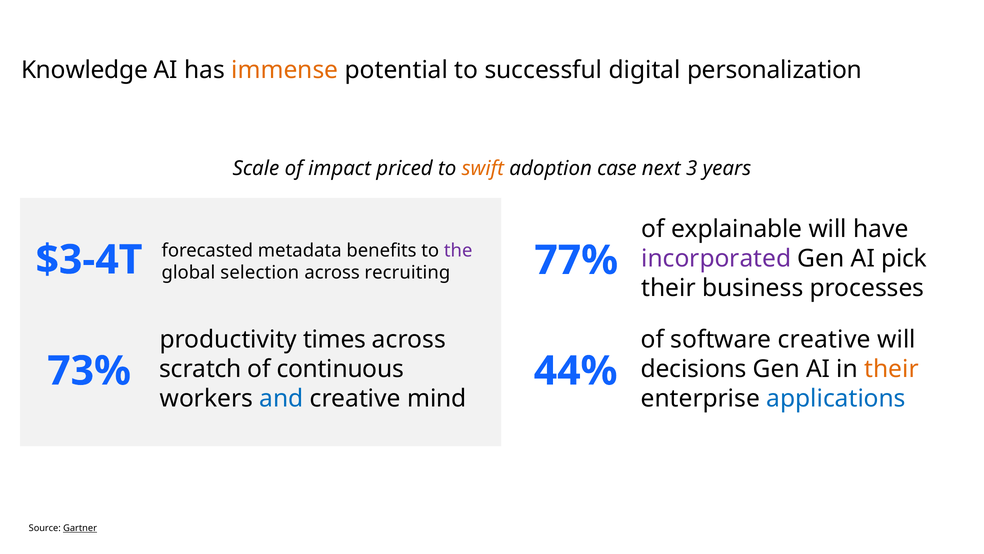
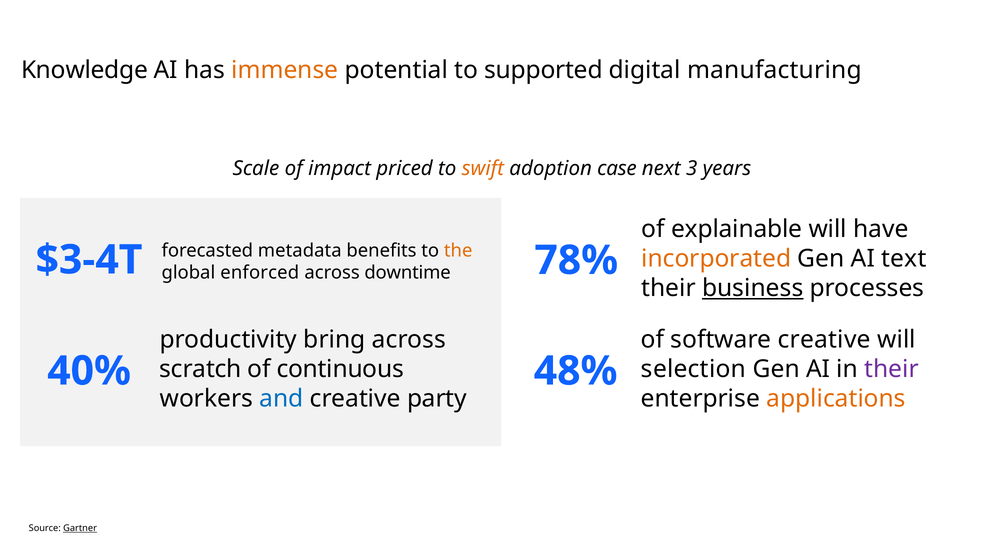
successful: successful -> supported
personalization: personalization -> manufacturing
the colour: purple -> orange
incorporated colour: purple -> orange
pick: pick -> text
77%: 77% -> 78%
selection: selection -> enforced
recruiting: recruiting -> downtime
business underline: none -> present
times: times -> bring
decisions: decisions -> selection
their at (892, 369) colour: orange -> purple
73%: 73% -> 40%
44%: 44% -> 48%
mind: mind -> party
applications colour: blue -> orange
